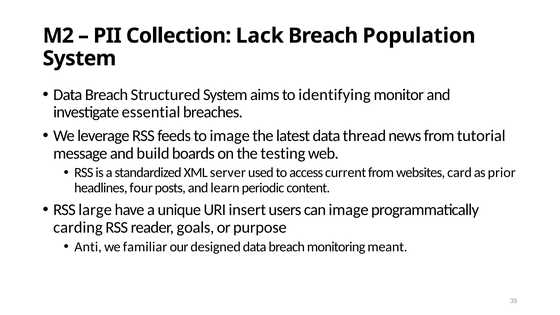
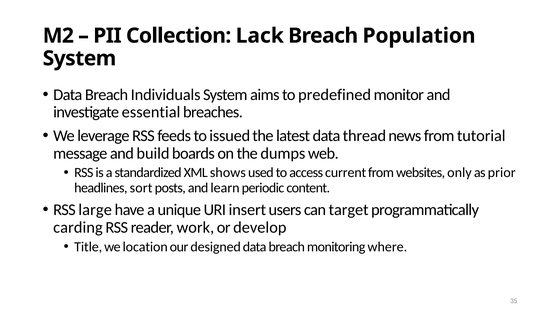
Structured: Structured -> Individuals
identifying: identifying -> predefined
to image: image -> issued
testing: testing -> dumps
server: server -> shows
card: card -> only
four: four -> sort
can image: image -> target
goals: goals -> work
purpose: purpose -> develop
Anti: Anti -> Title
familiar: familiar -> location
meant: meant -> where
